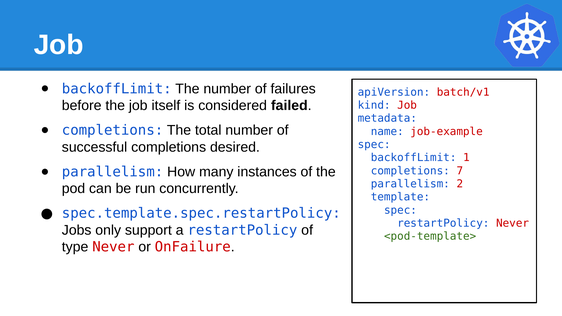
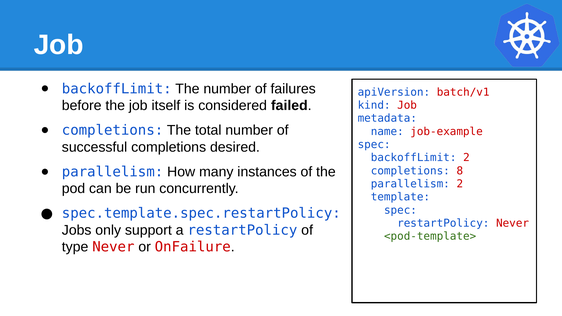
backoffLimit 1: 1 -> 2
7: 7 -> 8
